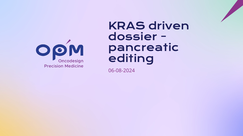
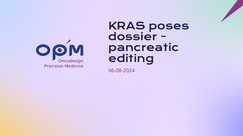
driven: driven -> poses
